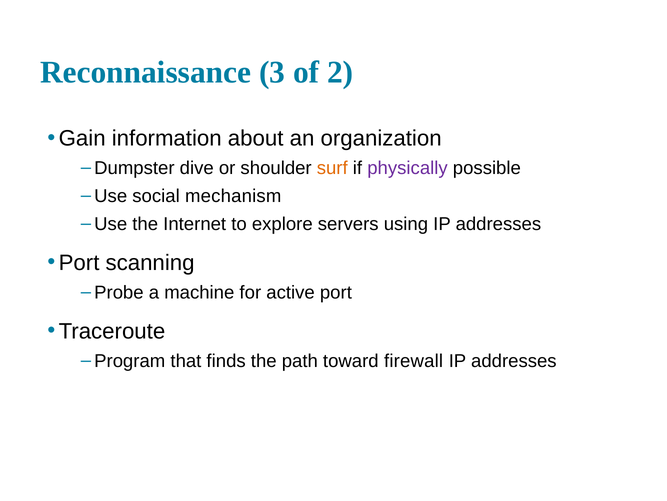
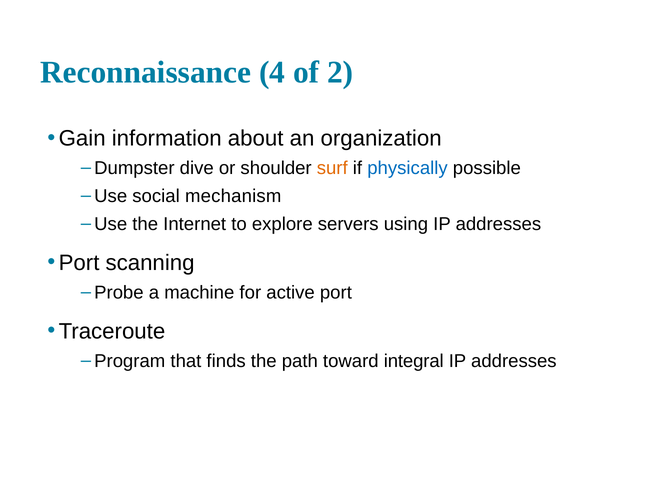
3: 3 -> 4
physically colour: purple -> blue
firewall: firewall -> integral
